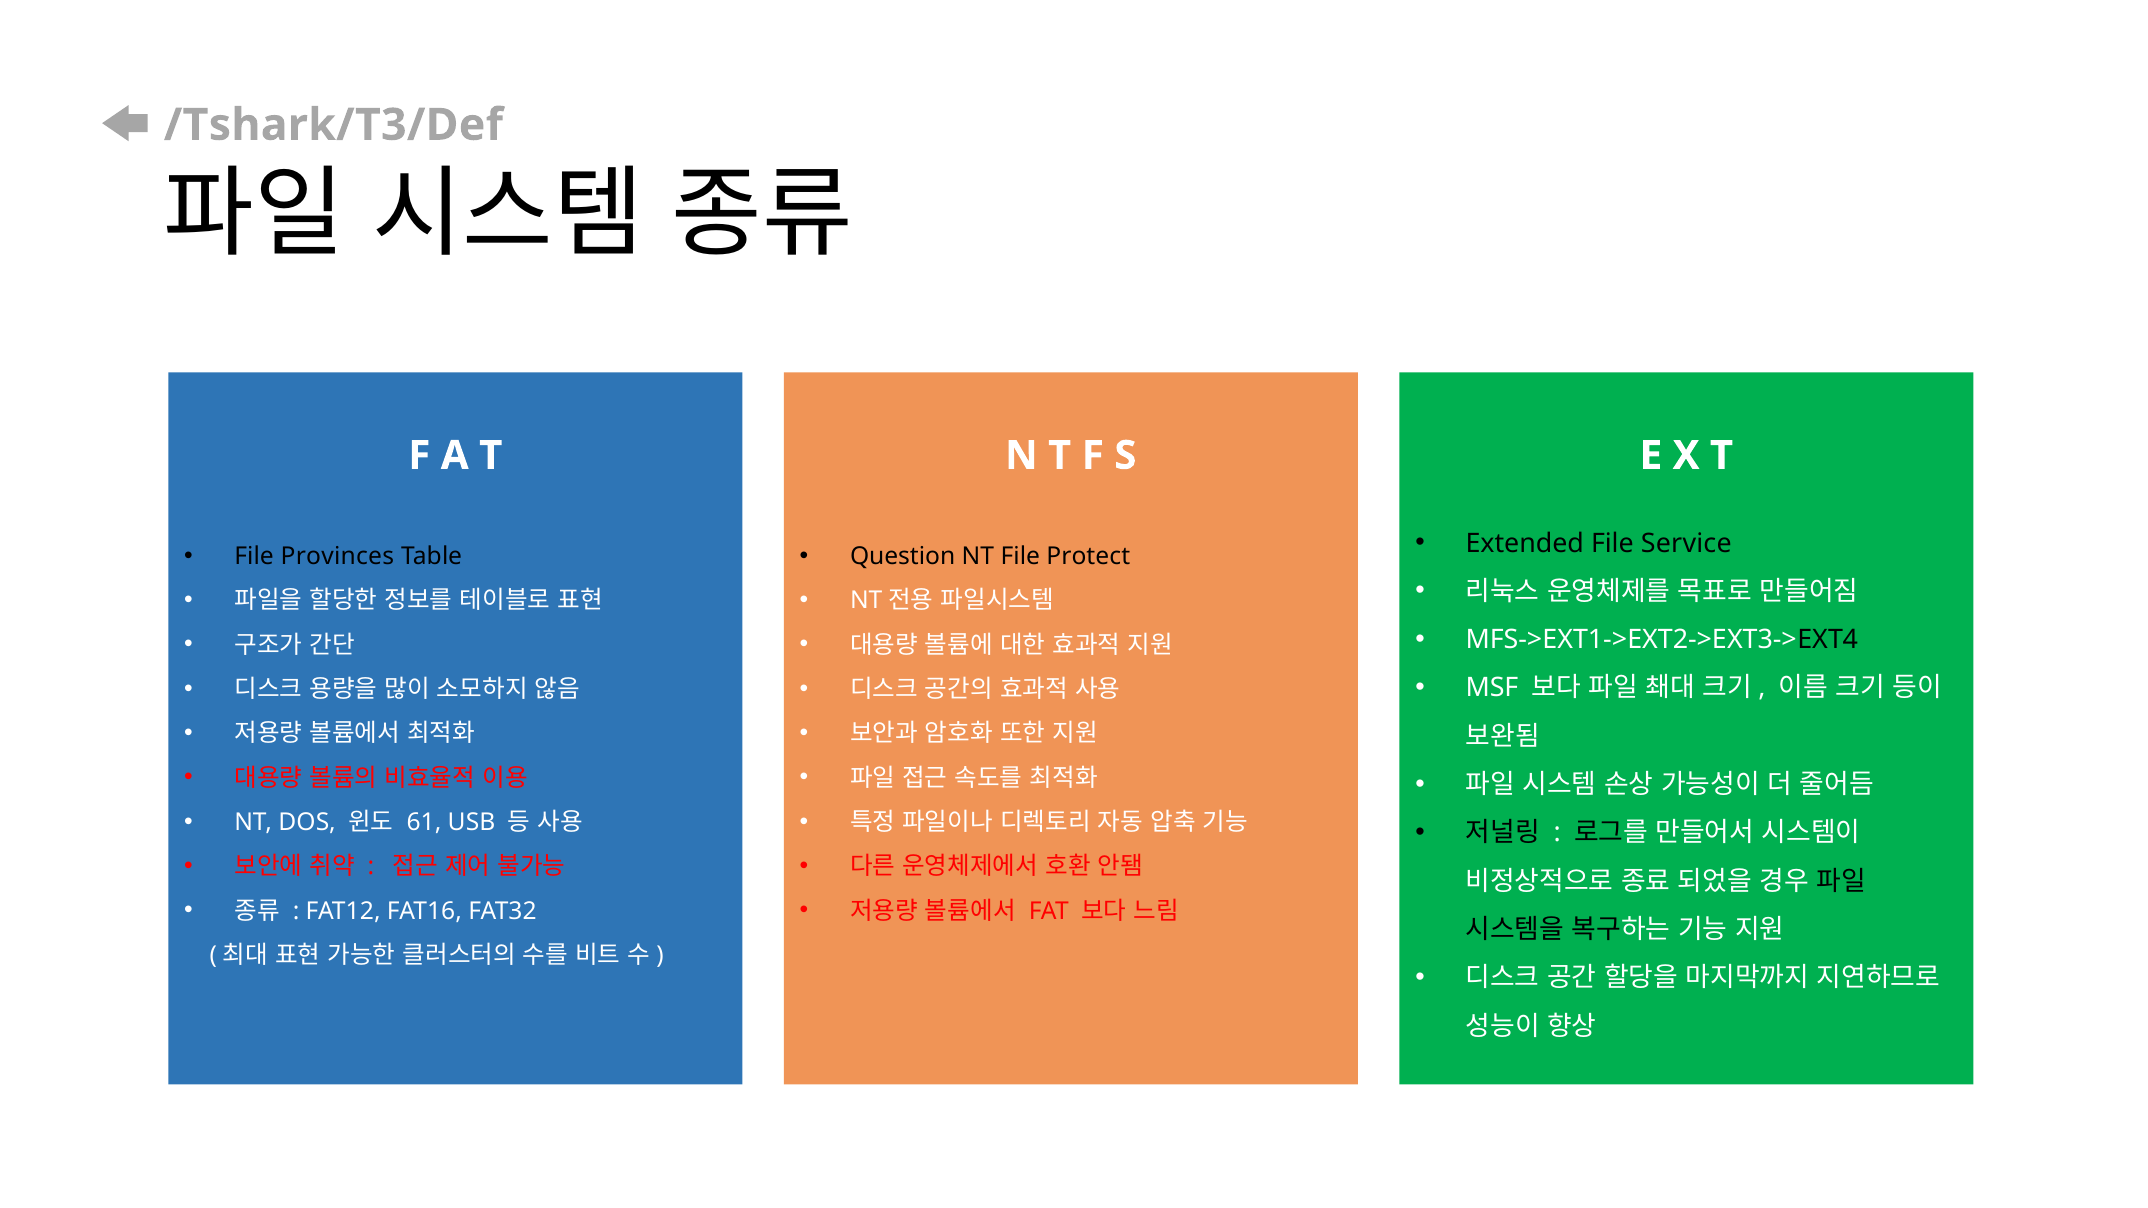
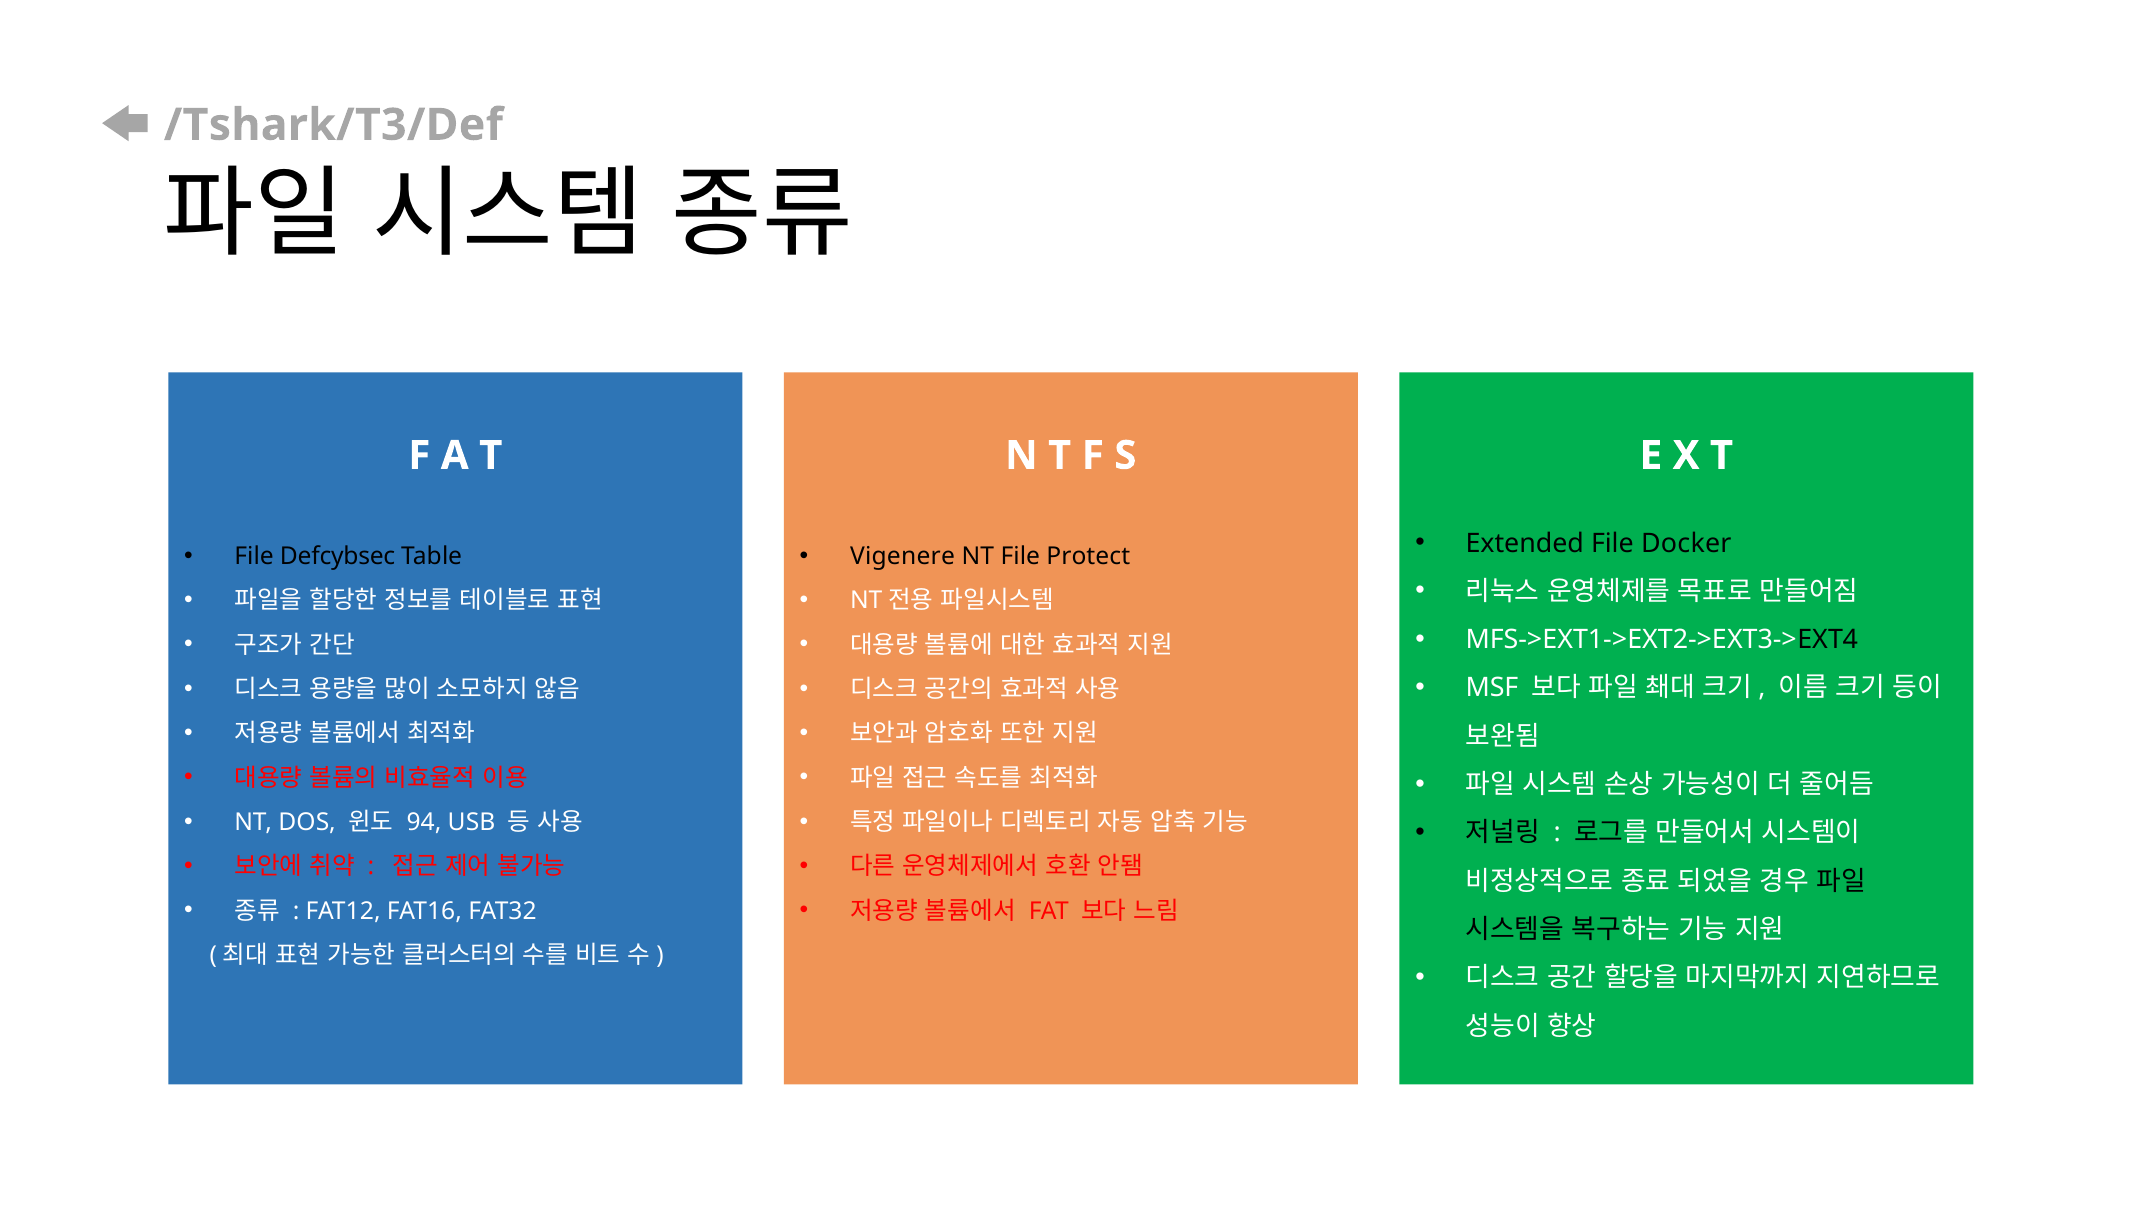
Service: Service -> Docker
Provinces: Provinces -> Defcybsec
Question: Question -> Vigenere
61: 61 -> 94
